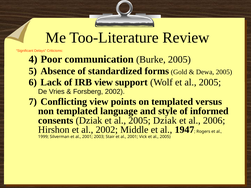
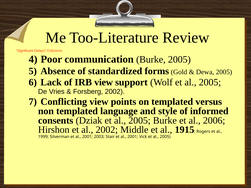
2005 Dziak: Dziak -> Burke
1947: 1947 -> 1915
